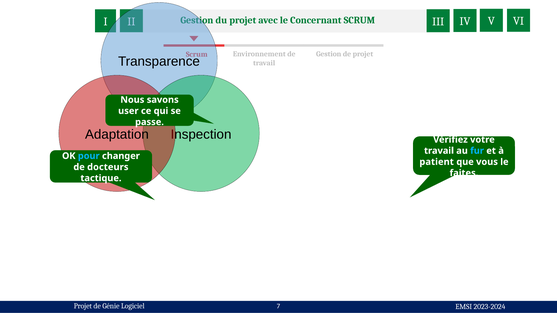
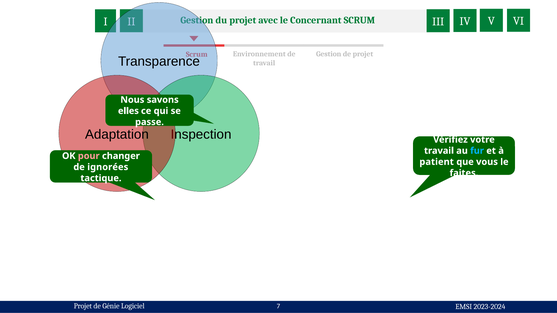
user: user -> elles
pour colour: light blue -> pink
docteurs: docteurs -> ignorées
